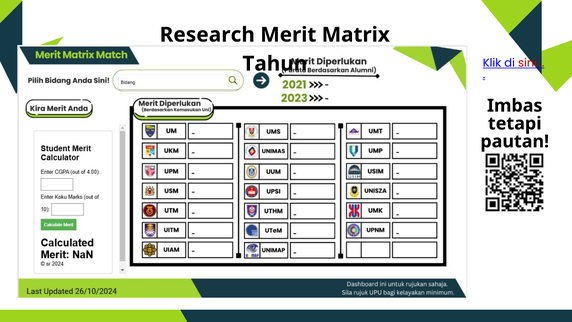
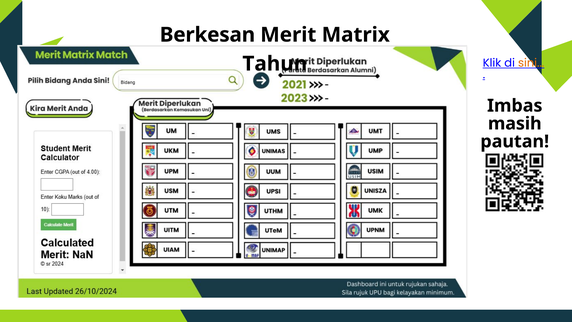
Research: Research -> Berkesan
sini colour: red -> orange
tetapi: tetapi -> masih
